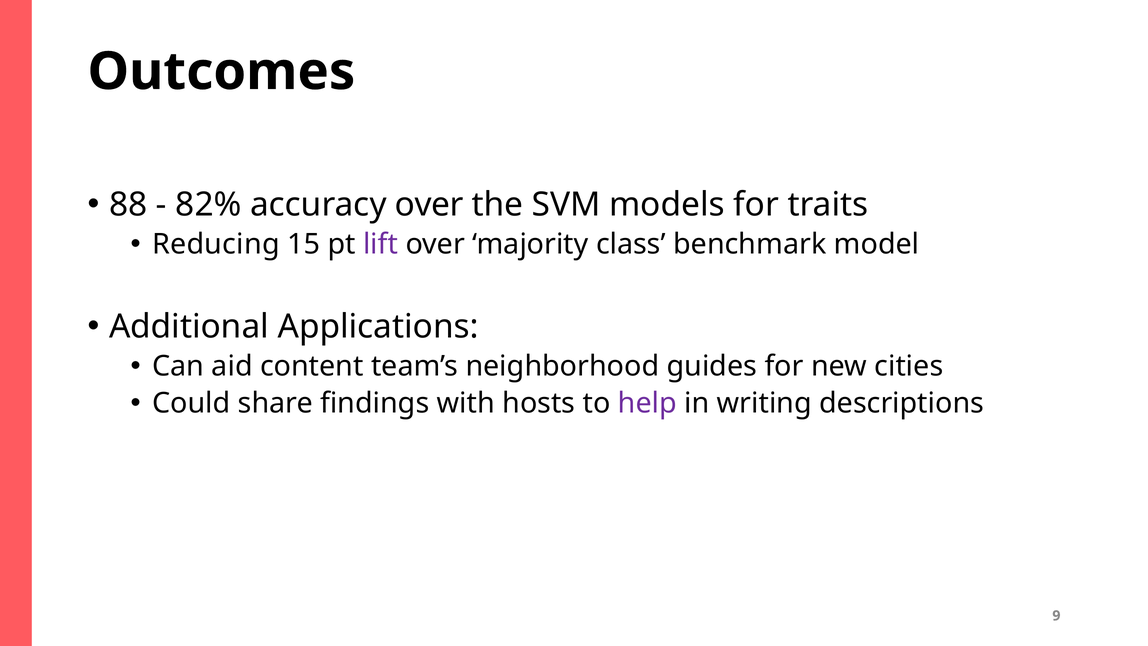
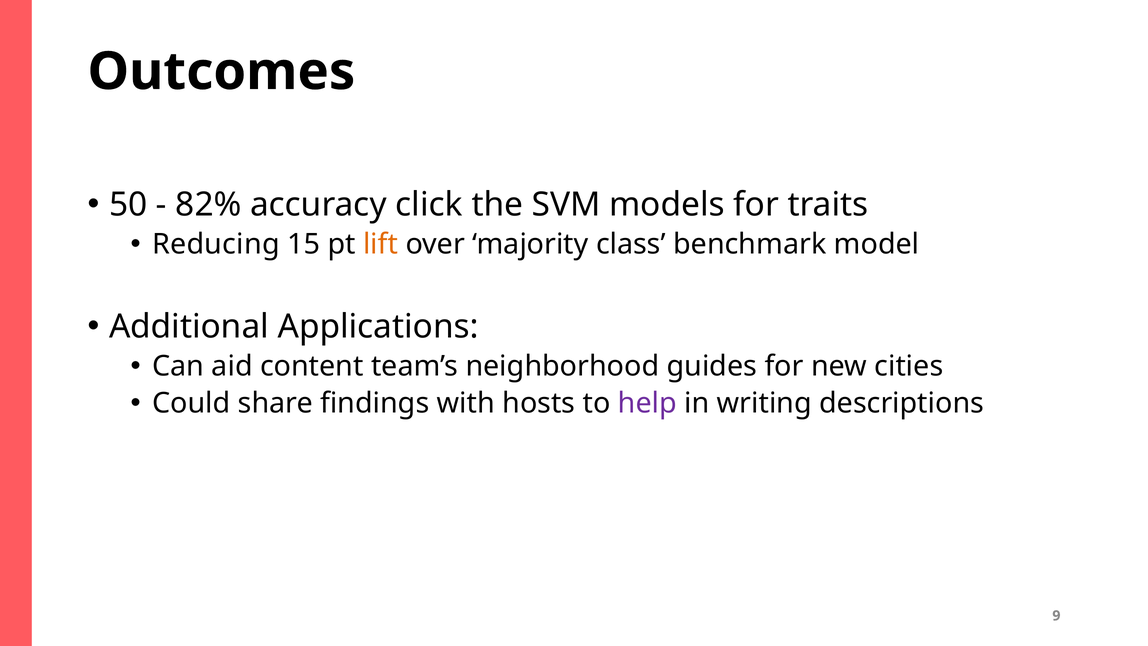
88: 88 -> 50
accuracy over: over -> click
lift colour: purple -> orange
